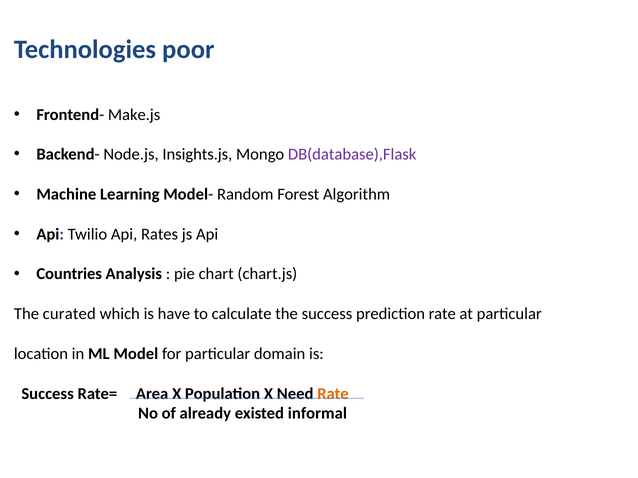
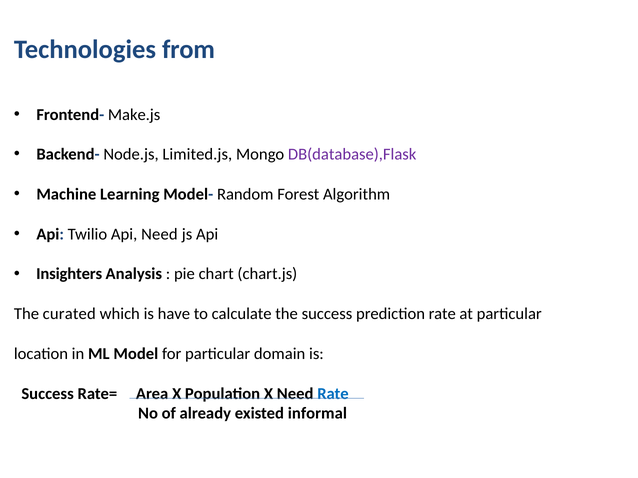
poor: poor -> from
Insights.js: Insights.js -> Limited.js
Api Rates: Rates -> Need
Countries: Countries -> Insighters
Rate at (333, 394) colour: orange -> blue
